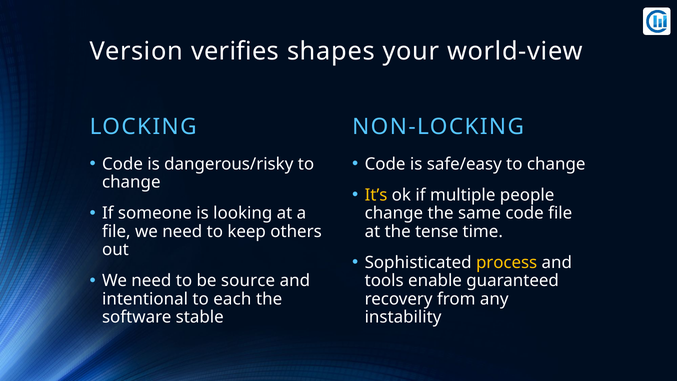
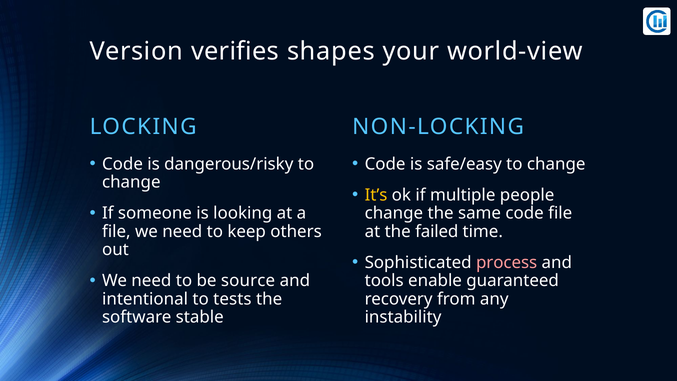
tense: tense -> failed
process colour: yellow -> pink
each: each -> tests
